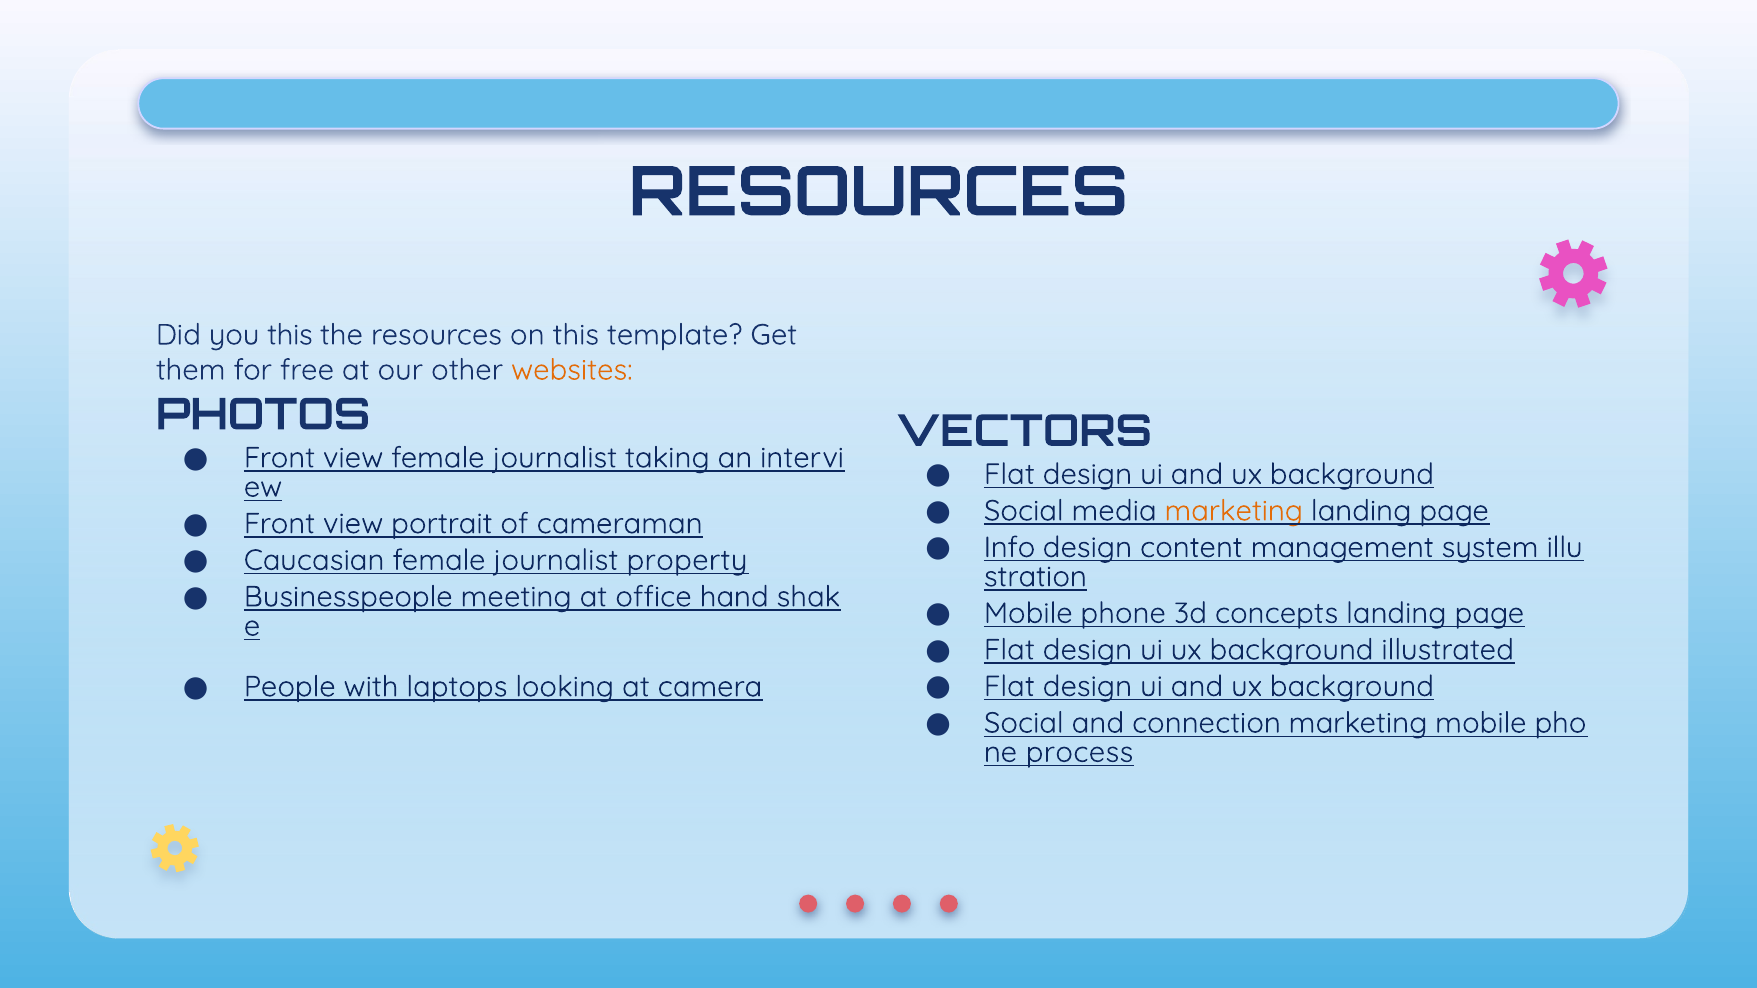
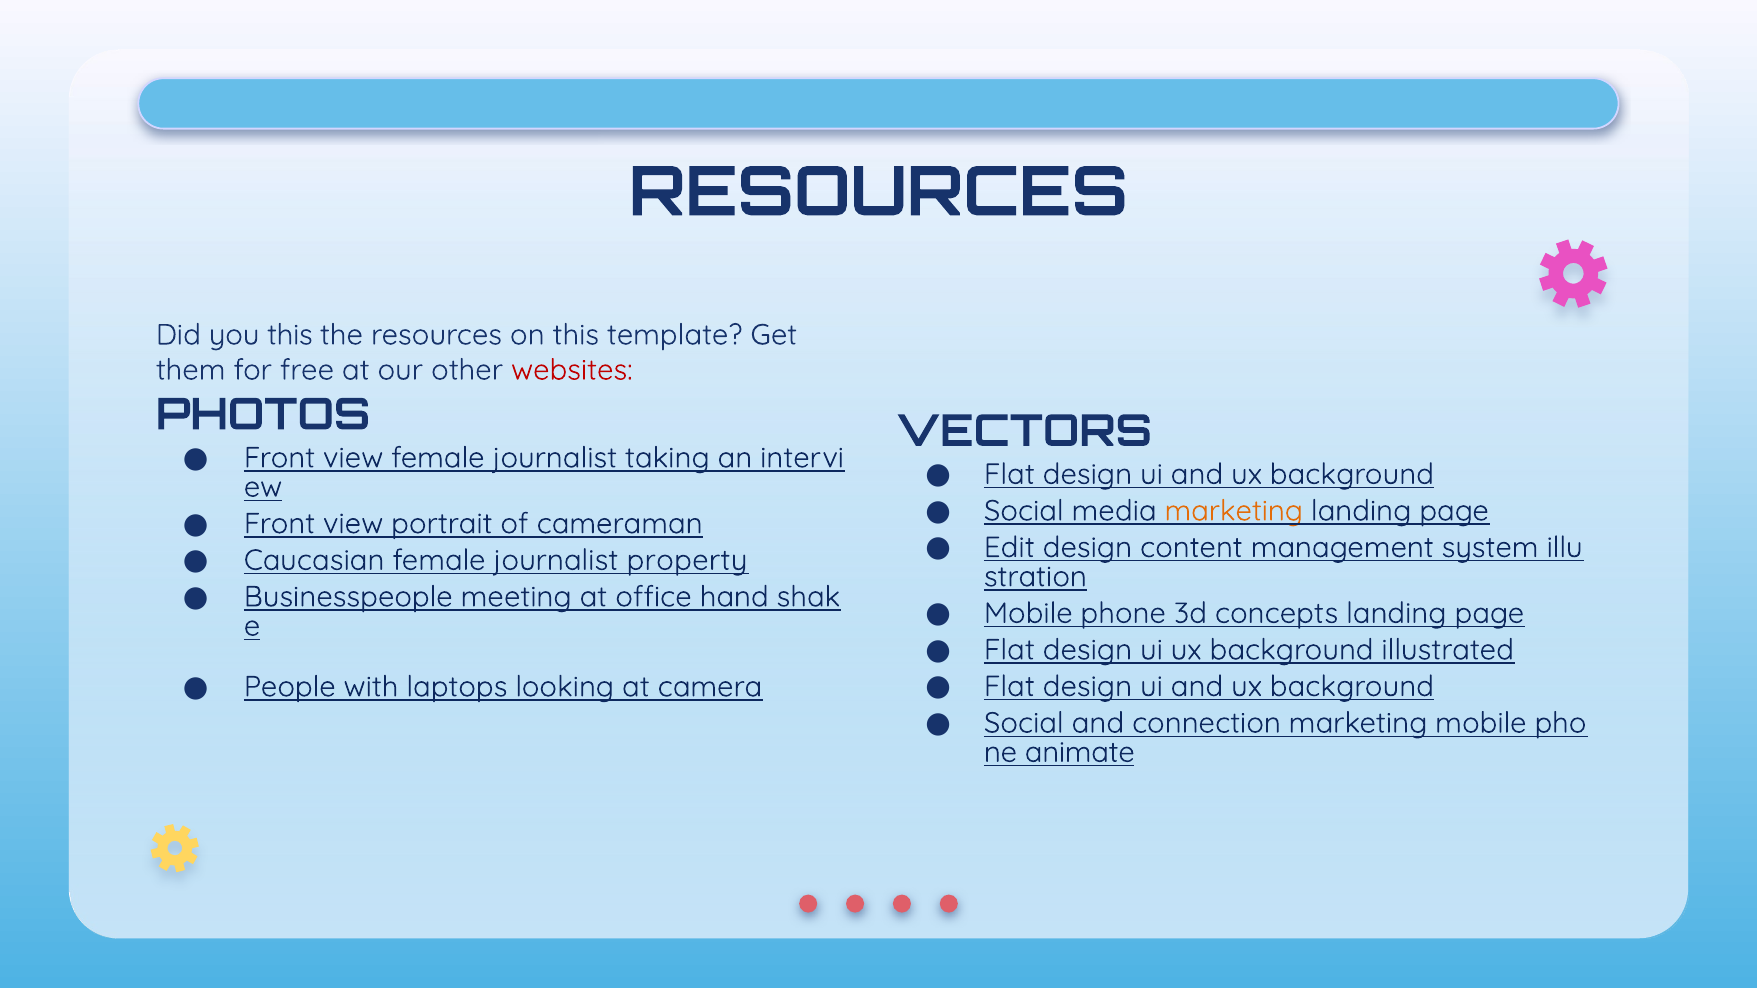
websites colour: orange -> red
Info: Info -> Edit
process: process -> animate
